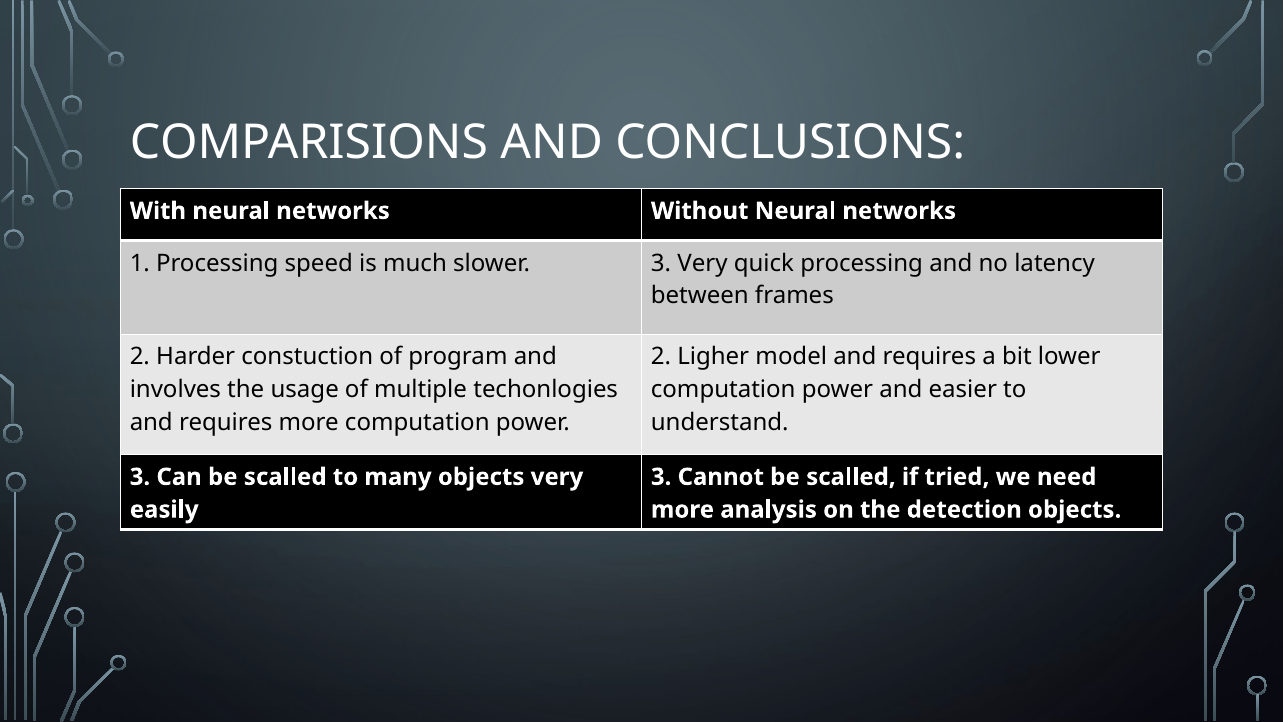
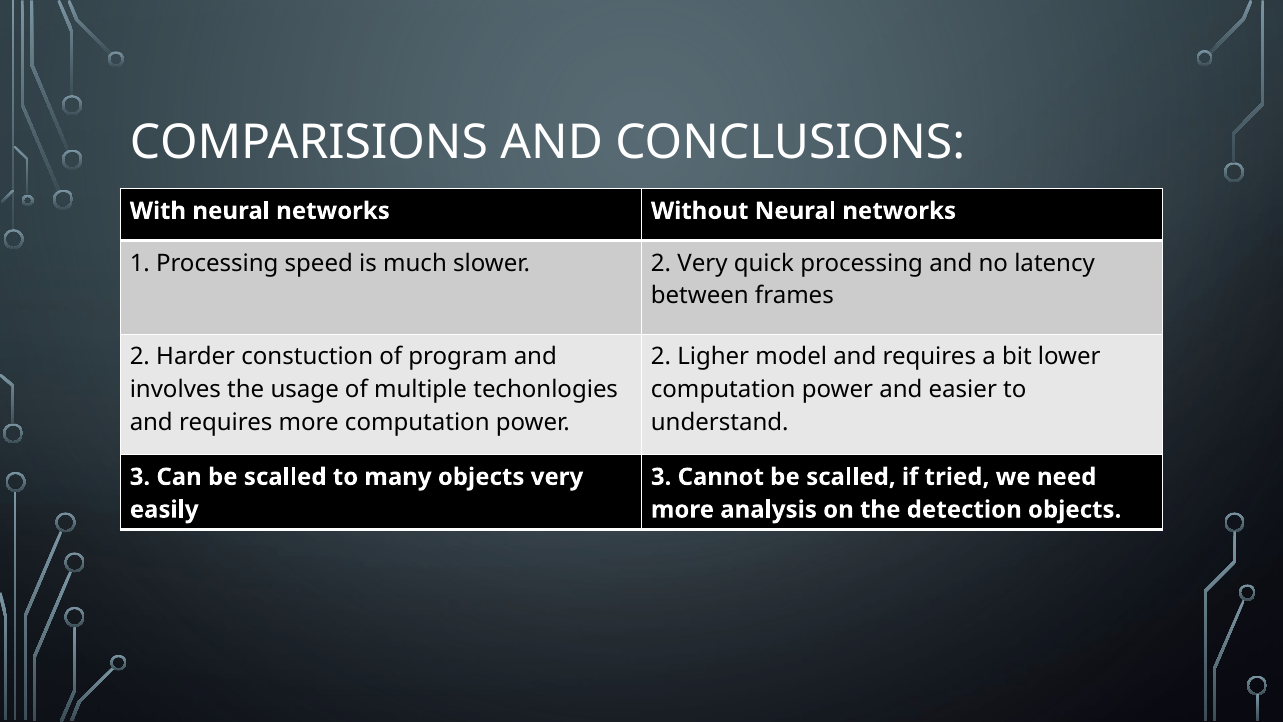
slower 3: 3 -> 2
